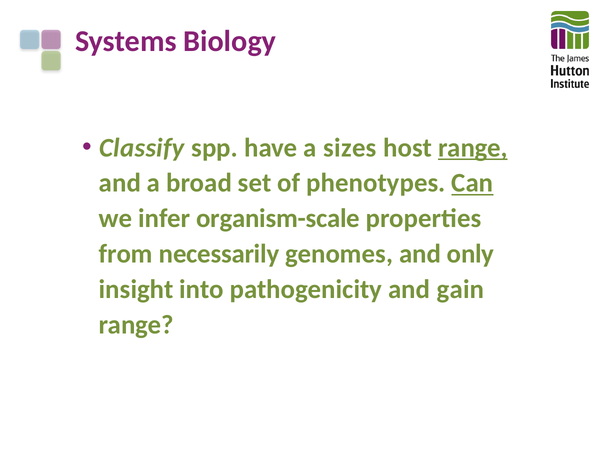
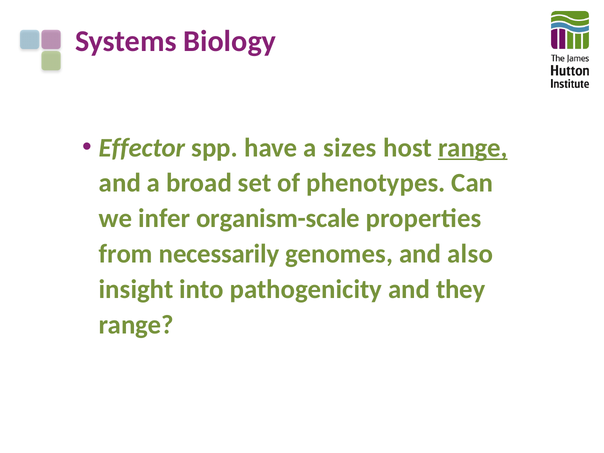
Classify: Classify -> Effector
Can underline: present -> none
only: only -> also
gain: gain -> they
